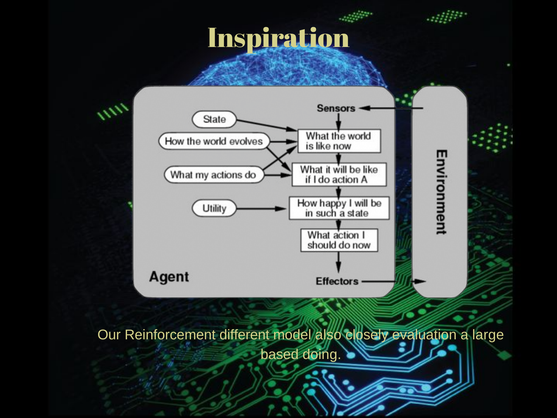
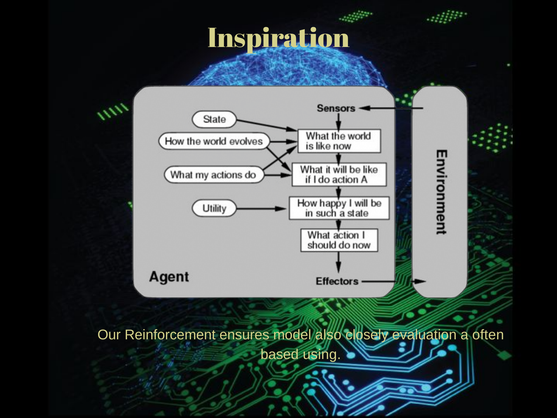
different: different -> ensures
large: large -> often
doing: doing -> using
